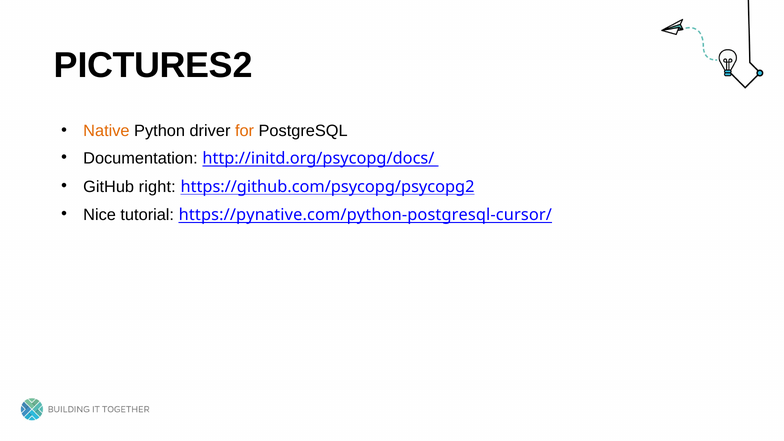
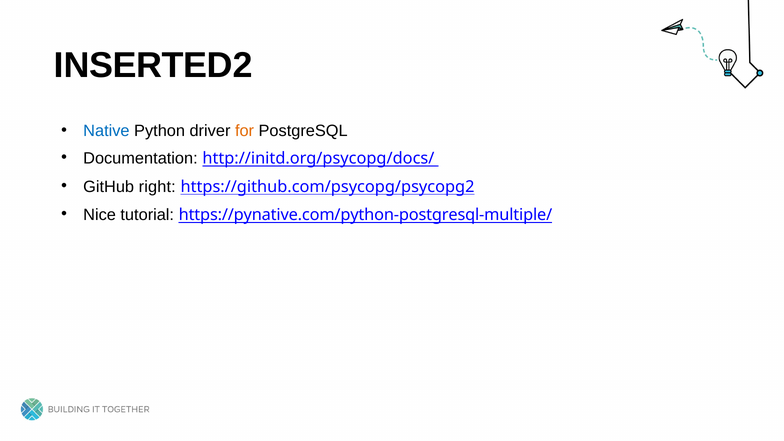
PICTURES2: PICTURES2 -> INSERTED2
Native colour: orange -> blue
https://pynative.com/python-postgresql-cursor/: https://pynative.com/python-postgresql-cursor/ -> https://pynative.com/python-postgresql-multiple/
